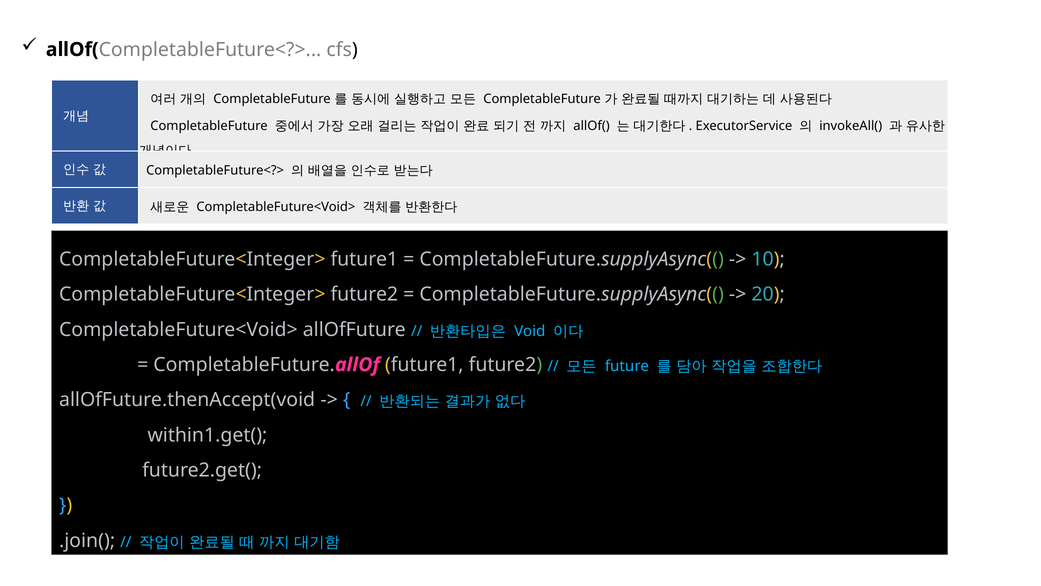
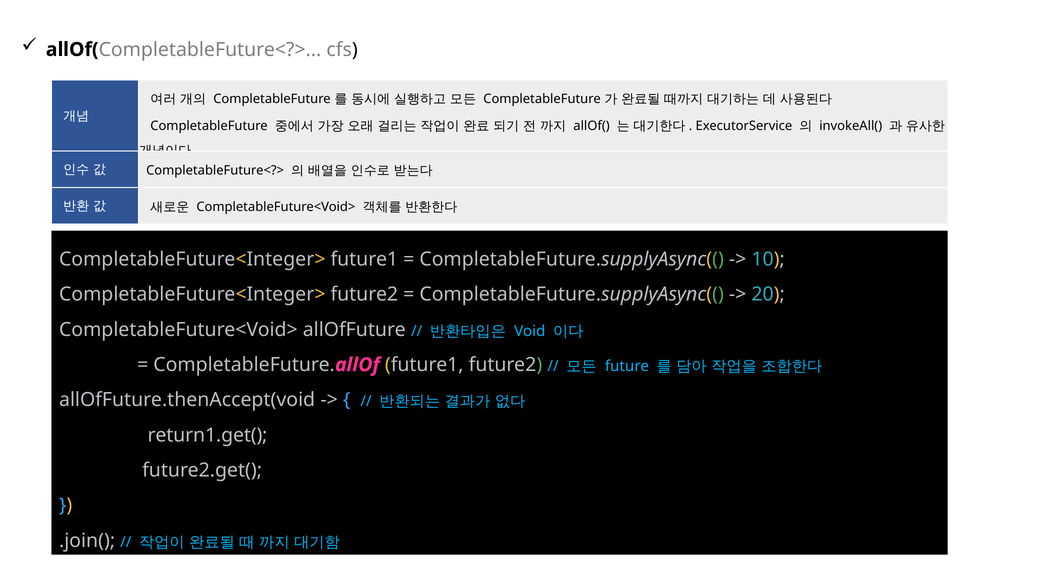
within1.get(: within1.get( -> return1.get(
